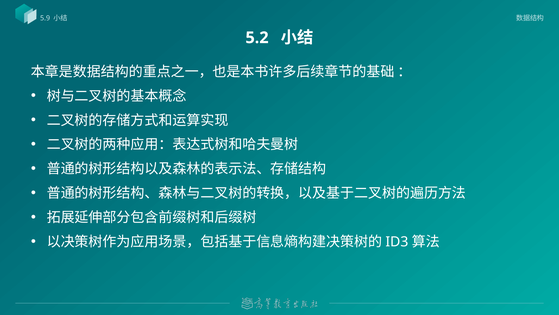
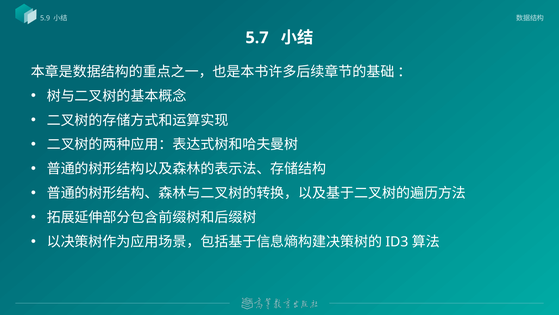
5.2: 5.2 -> 5.7
